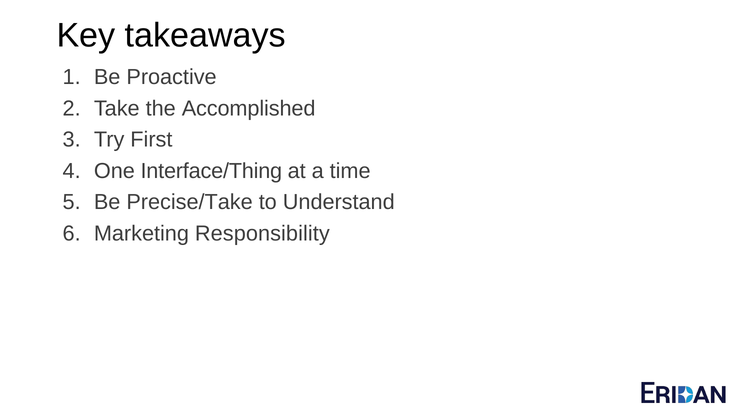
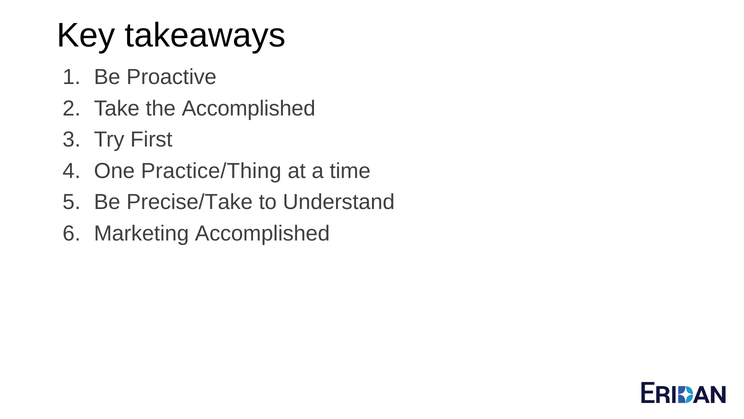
Interface/Thing: Interface/Thing -> Practice/Thing
Marketing Responsibility: Responsibility -> Accomplished
